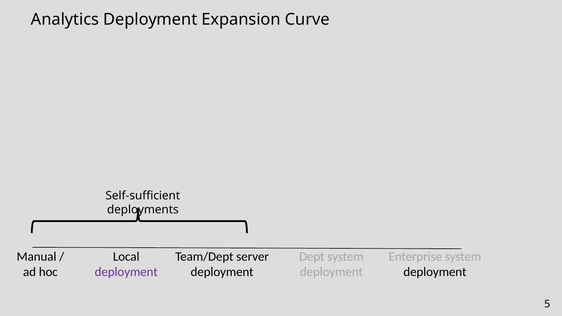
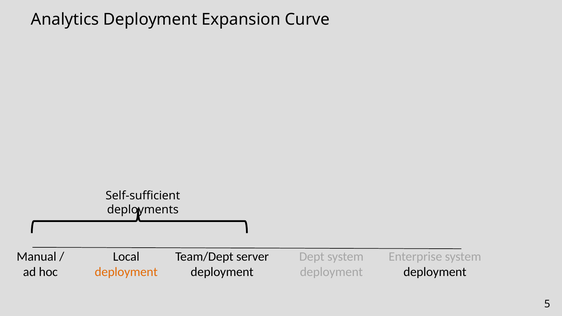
deployment at (126, 272) colour: purple -> orange
